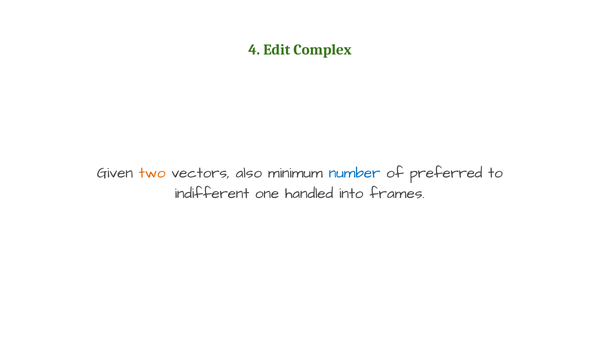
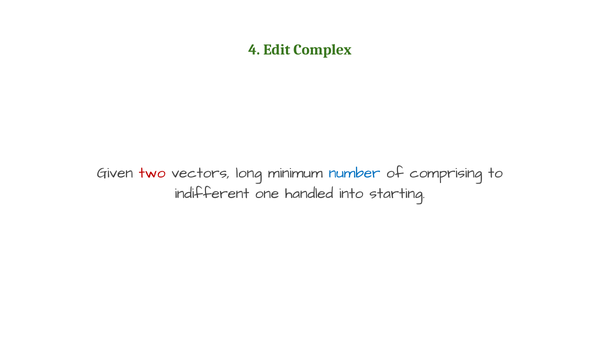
two colour: orange -> red
also: also -> long
preferred: preferred -> comprising
frames: frames -> starting
